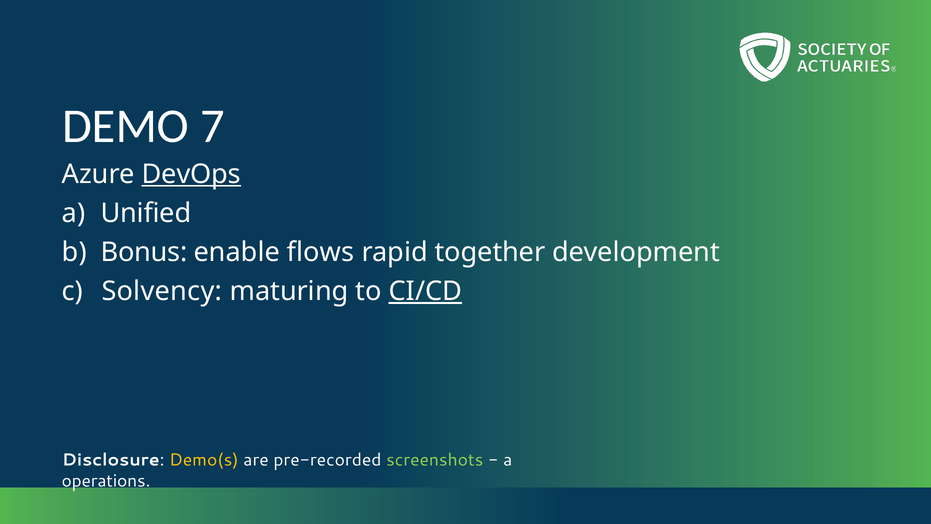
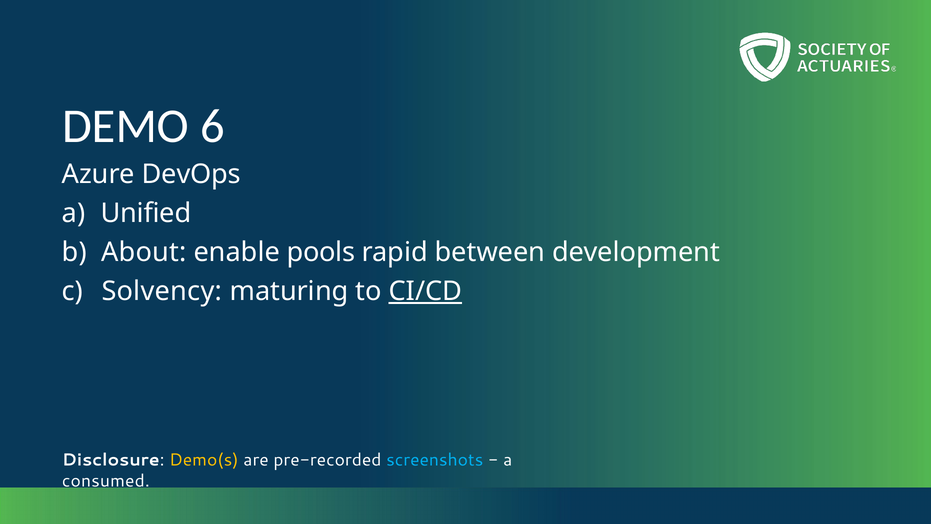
7: 7 -> 6
DevOps underline: present -> none
Bonus: Bonus -> About
flows: flows -> pools
together: together -> between
screenshots colour: light green -> light blue
operations: operations -> consumed
